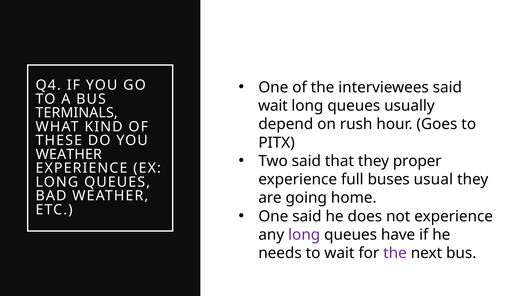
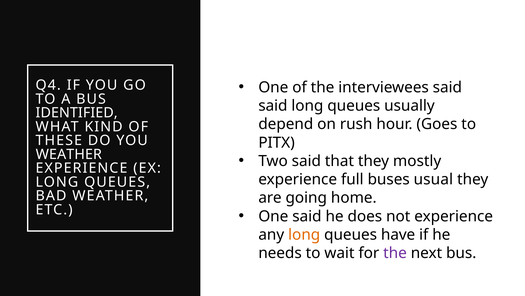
wait at (273, 106): wait -> said
TERMINALS: TERMINALS -> IDENTIFIED
proper: proper -> mostly
long at (304, 234) colour: purple -> orange
